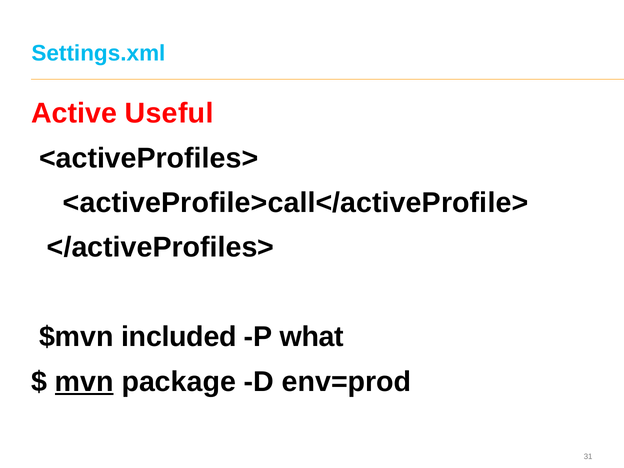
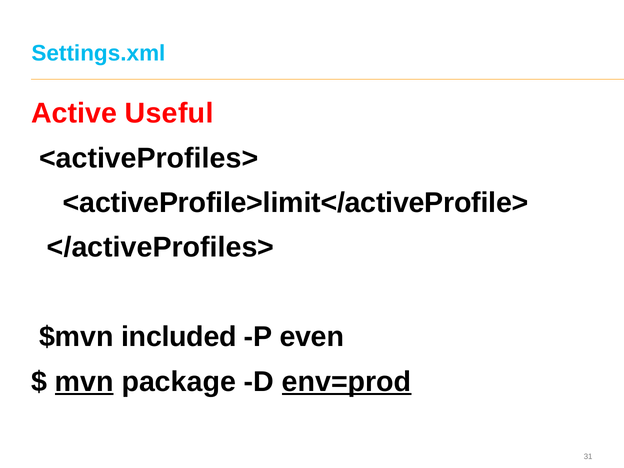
<activeProfile>call</activeProfile>: <activeProfile>call</activeProfile> -> <activeProfile>limit</activeProfile>
what: what -> even
env=prod underline: none -> present
